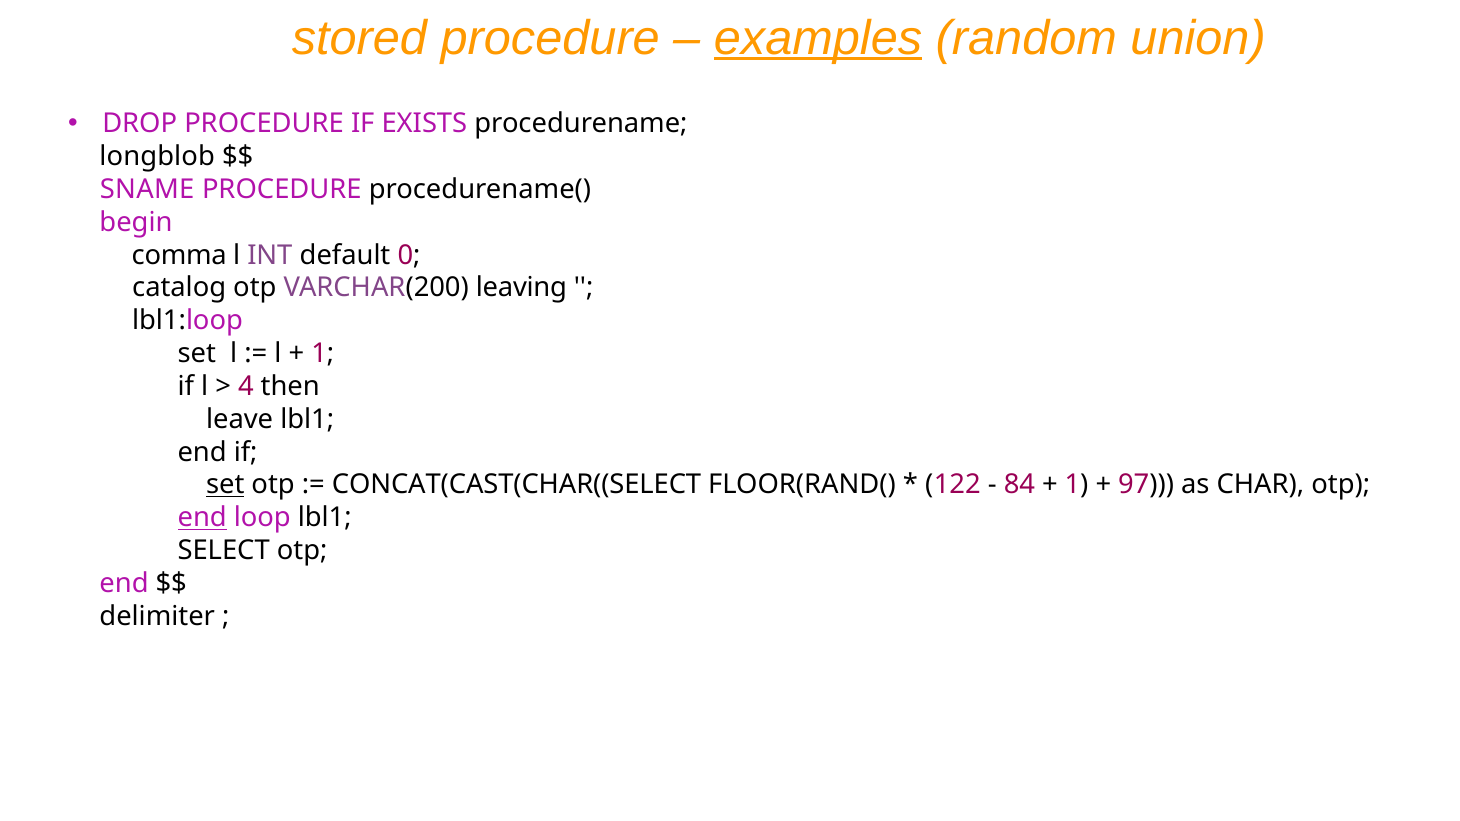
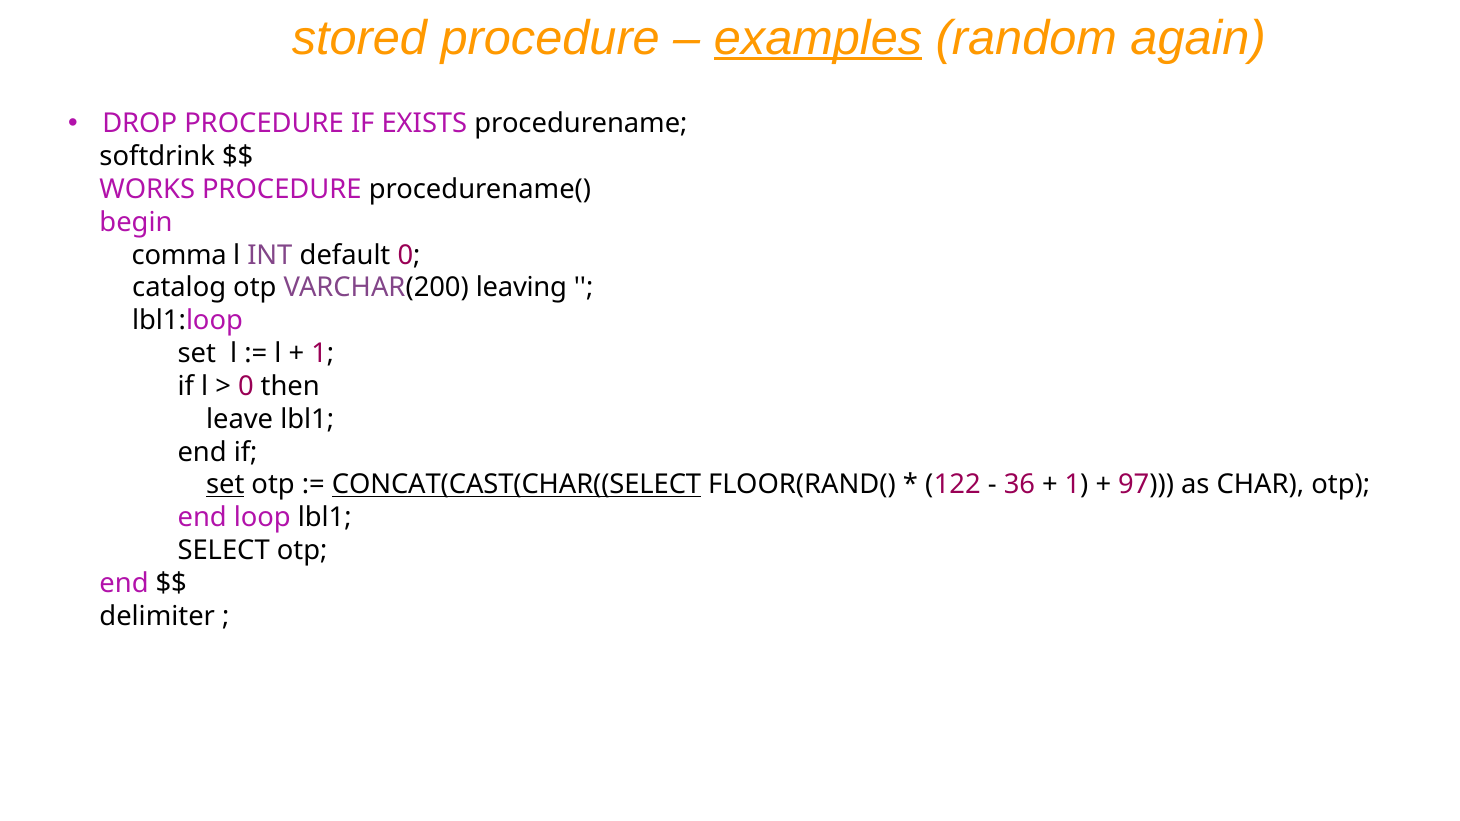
union: union -> again
longblob: longblob -> softdrink
SNAME: SNAME -> WORKS
4 at (246, 386): 4 -> 0
CONCAT(CAST(CHAR((SELECT underline: none -> present
84: 84 -> 36
end at (202, 518) underline: present -> none
